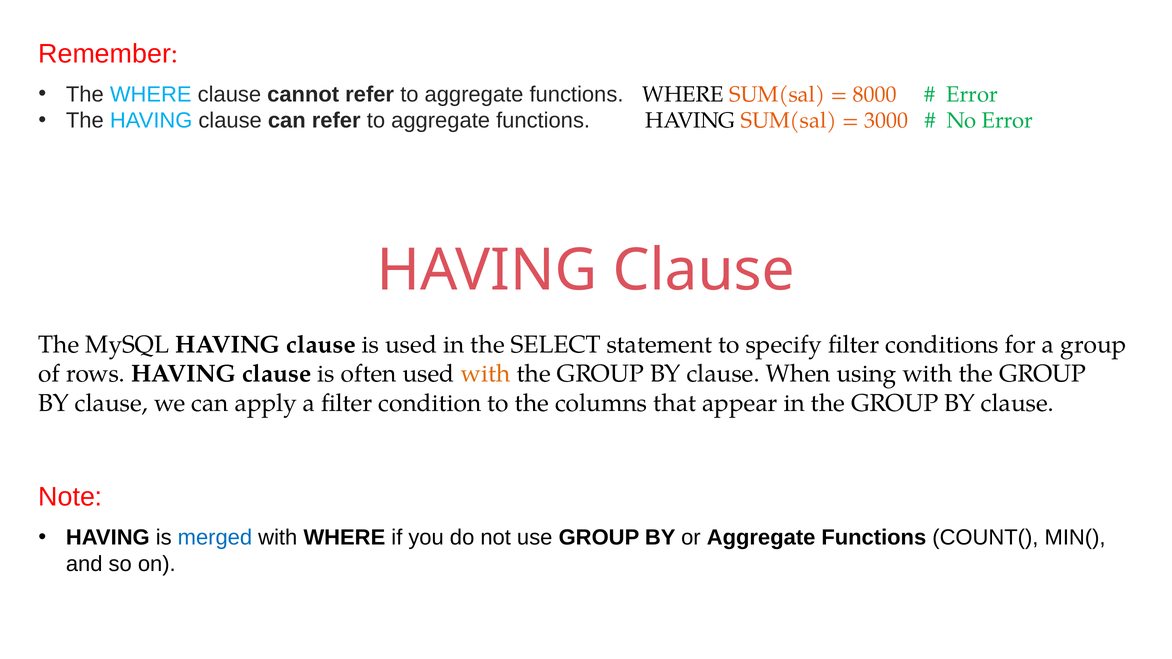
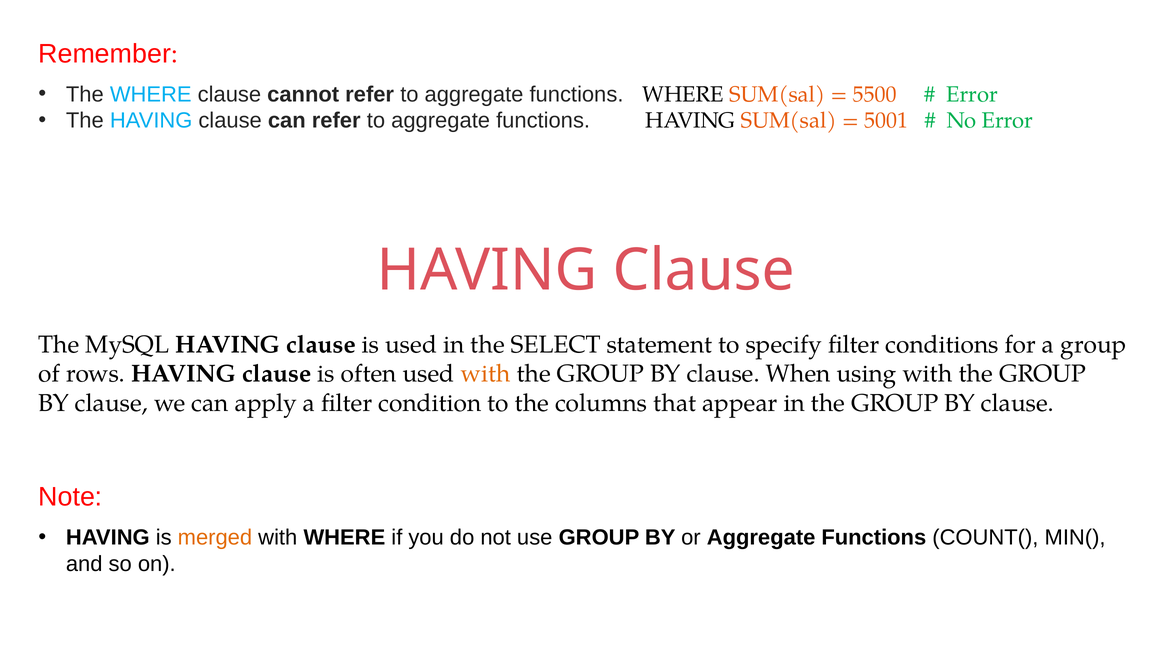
8000: 8000 -> 5500
3000: 3000 -> 5001
merged colour: blue -> orange
